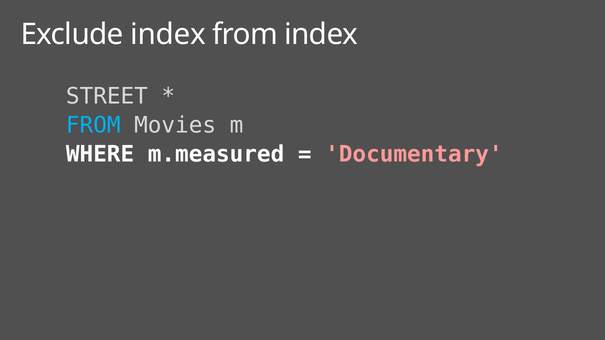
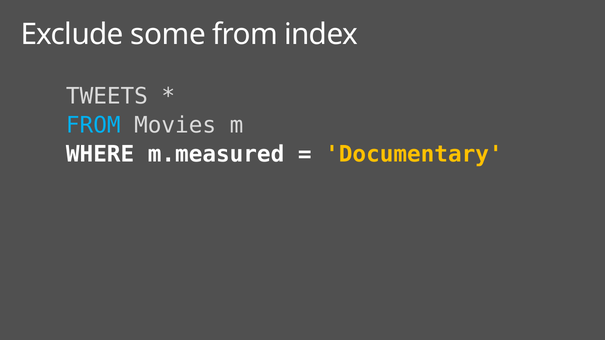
Exclude index: index -> some
STREET: STREET -> TWEETS
Documentary colour: pink -> yellow
